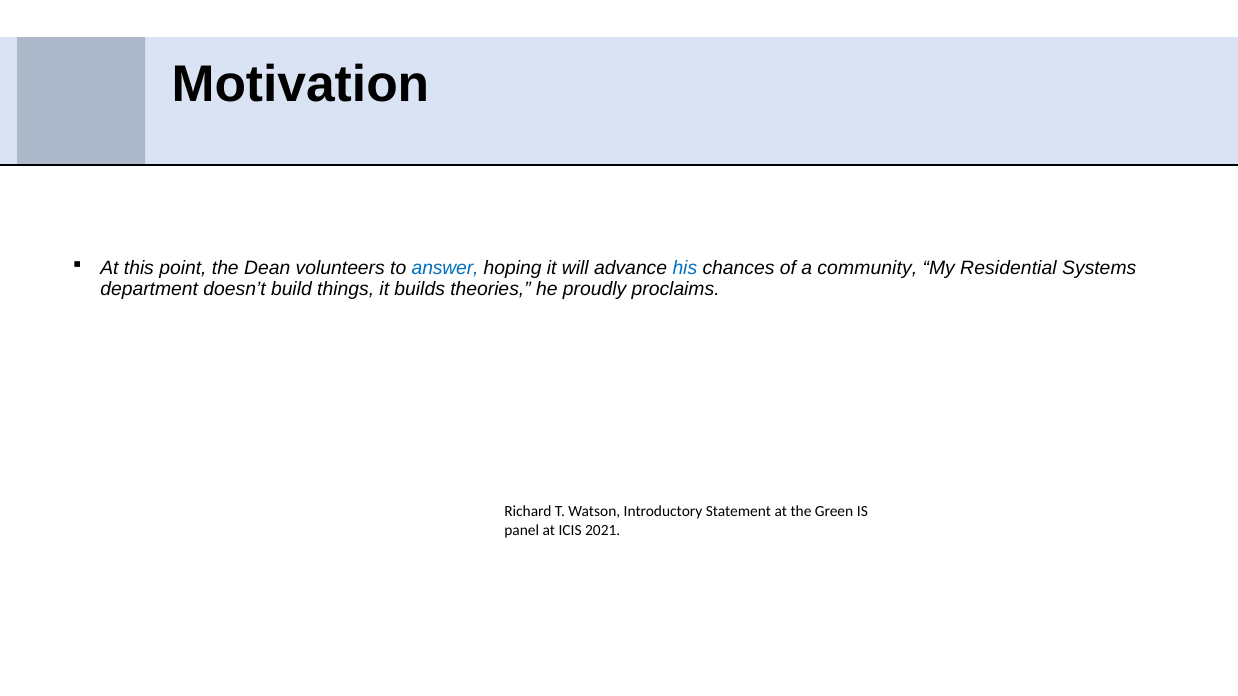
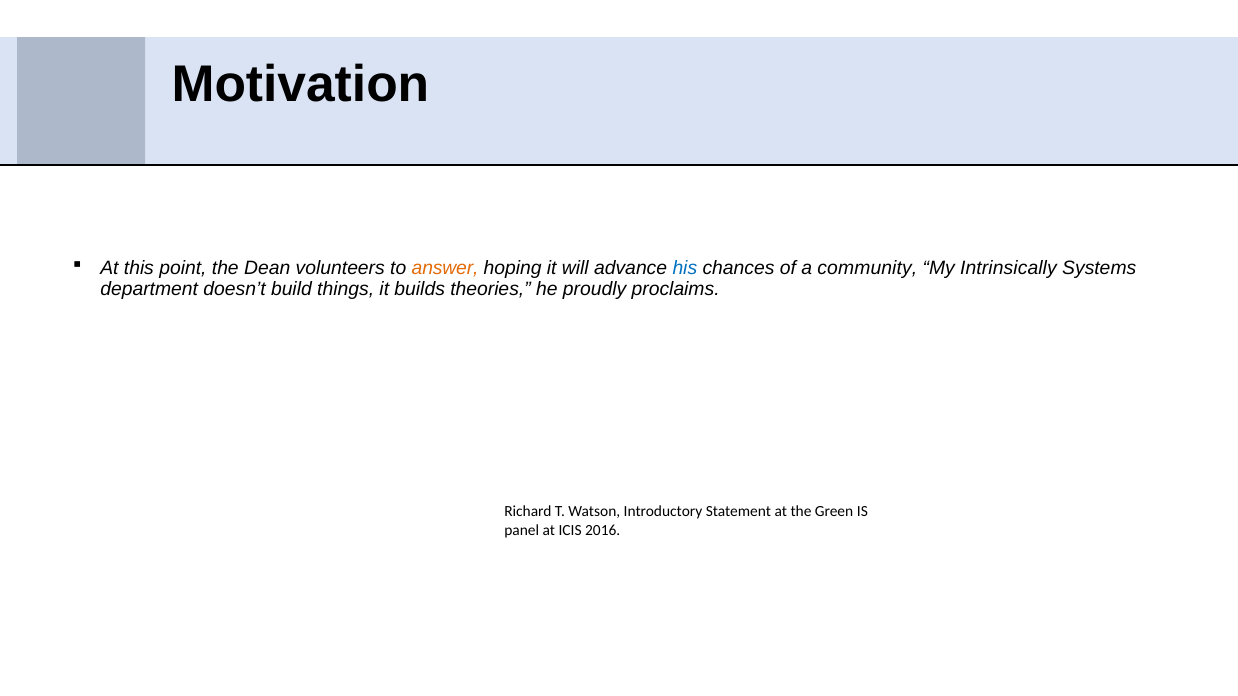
answer colour: blue -> orange
Residential: Residential -> Intrinsically
2021: 2021 -> 2016
